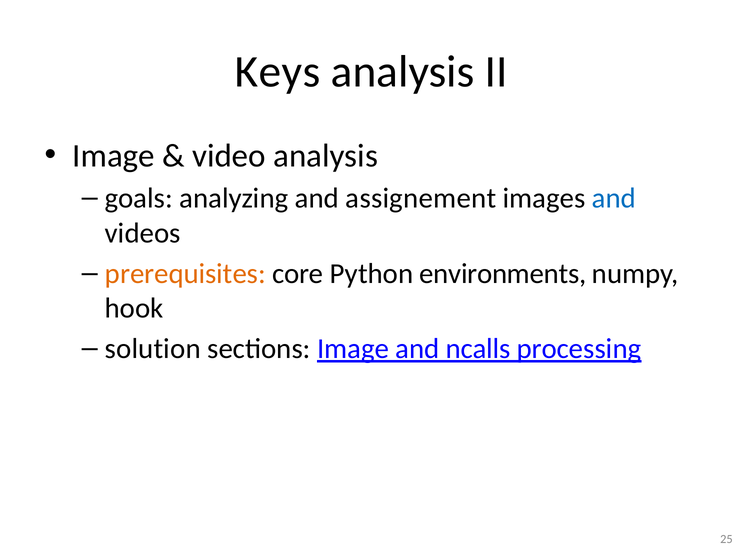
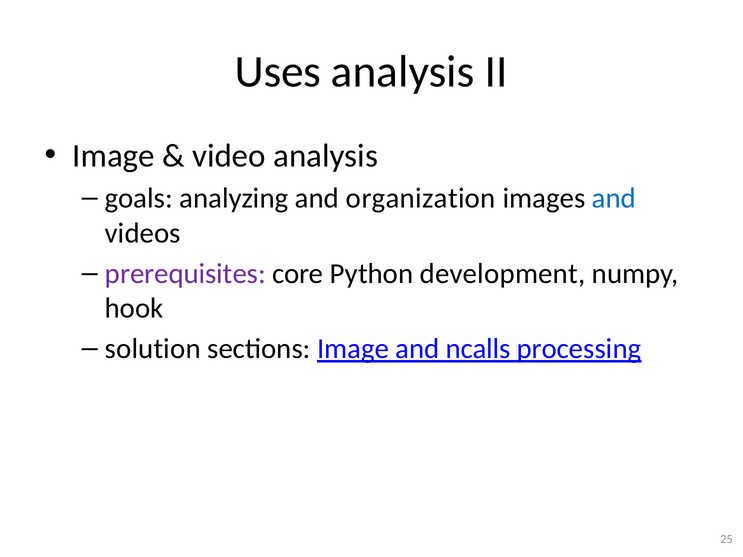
Keys: Keys -> Uses
assignement: assignement -> organization
prerequisites colour: orange -> purple
environments: environments -> development
